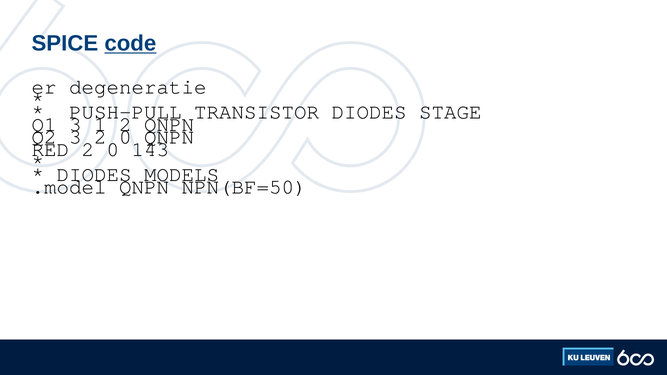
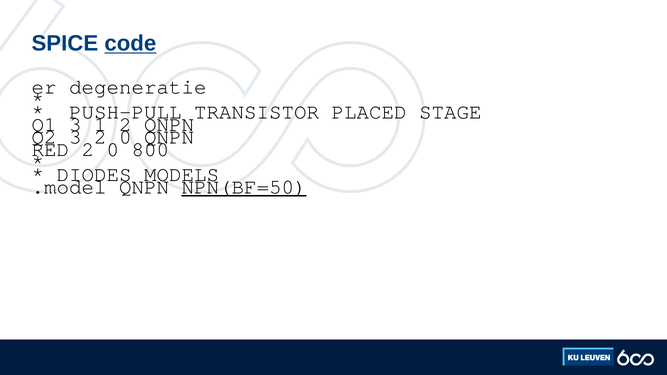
TRANSISTOR DIODES: DIODES -> PLACED
143: 143 -> 800
NPN(BF=50 underline: none -> present
